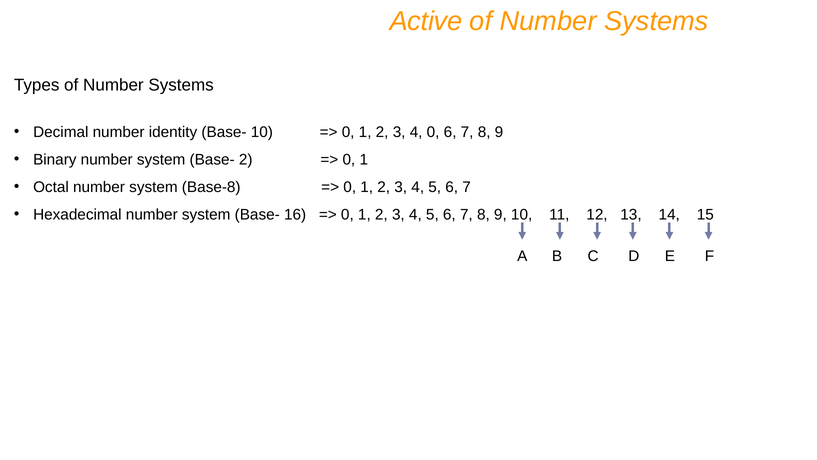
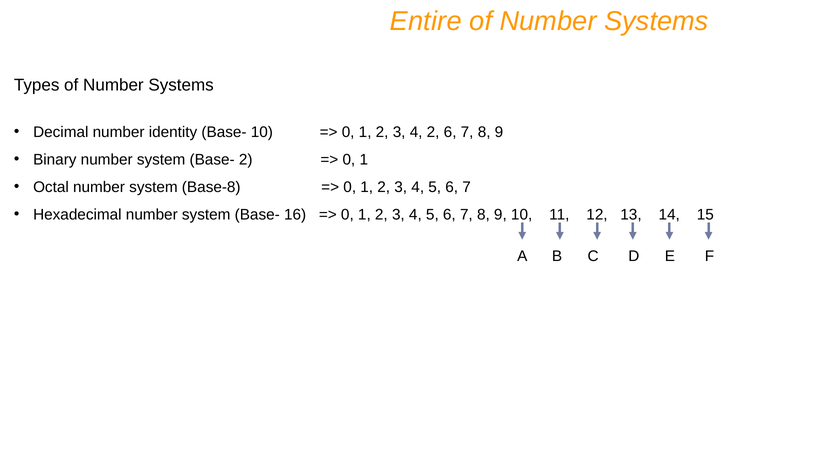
Active: Active -> Entire
4 0: 0 -> 2
